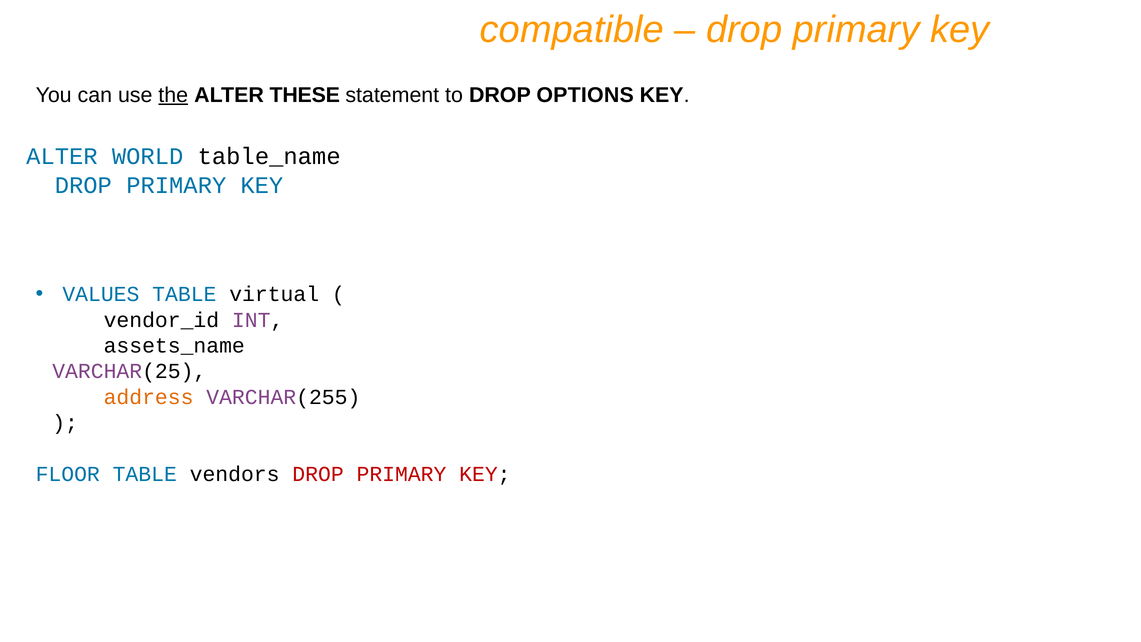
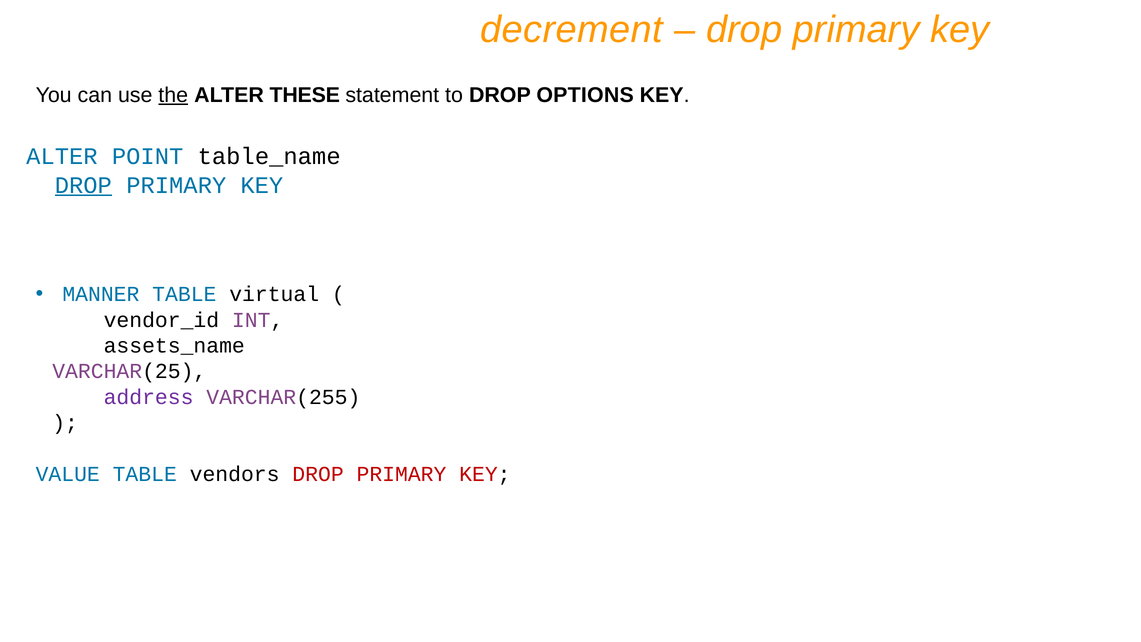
compatible: compatible -> decrement
WORLD: WORLD -> POINT
DROP at (83, 185) underline: none -> present
VALUES: VALUES -> MANNER
address colour: orange -> purple
FLOOR: FLOOR -> VALUE
